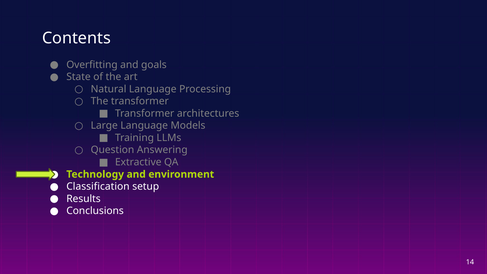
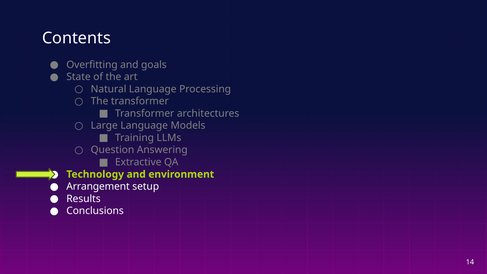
Classification: Classification -> Arrangement
